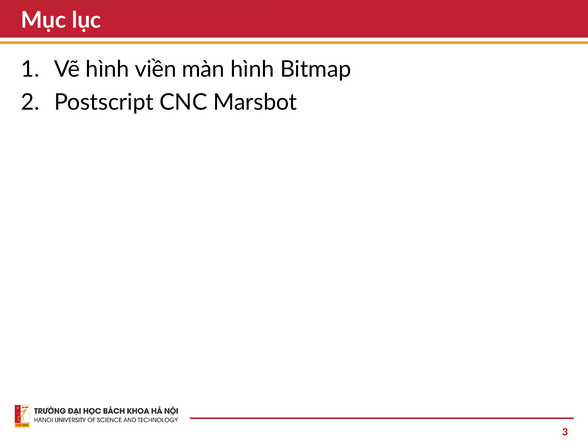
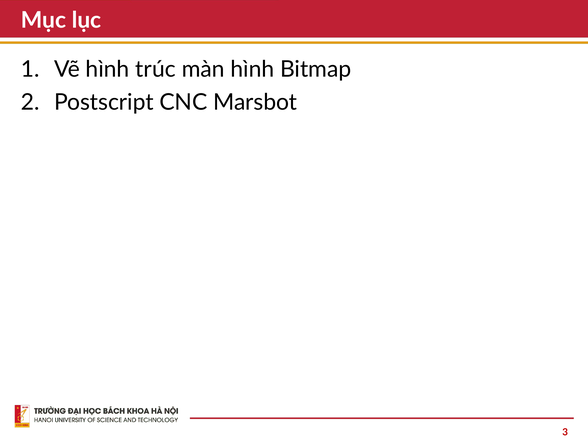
viền: viền -> trúc
